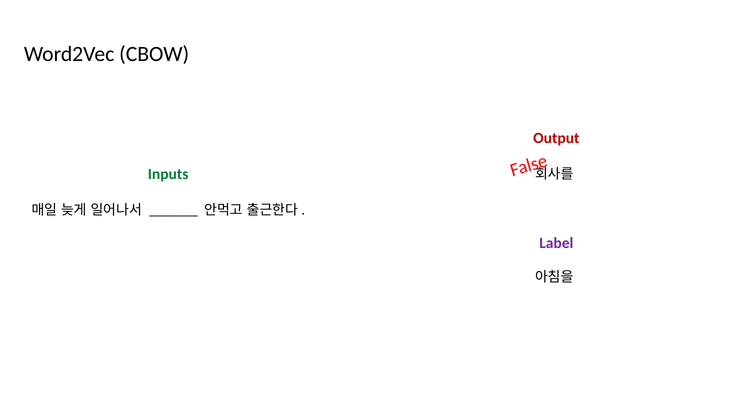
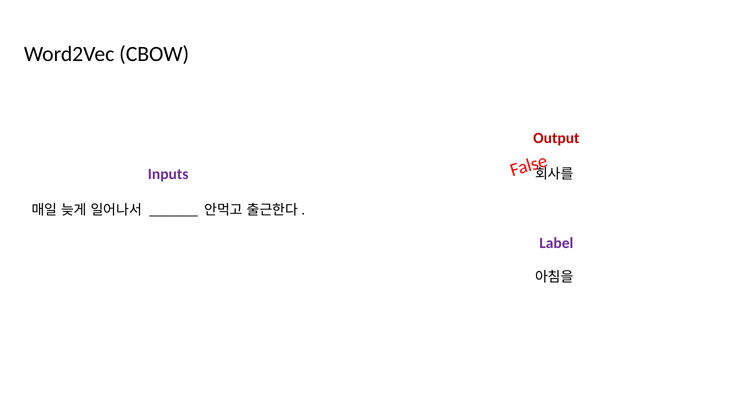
Inputs colour: green -> purple
